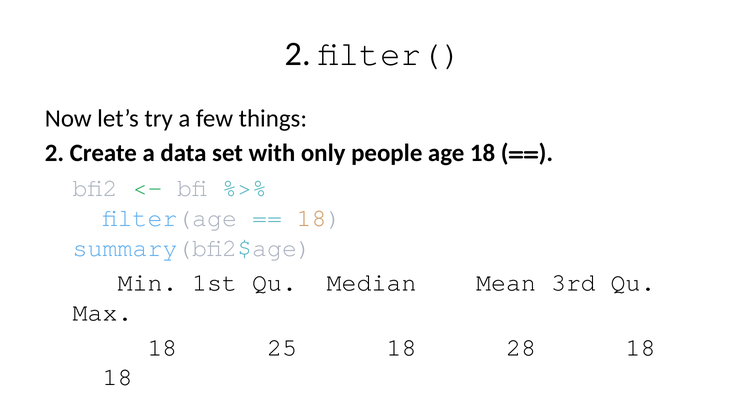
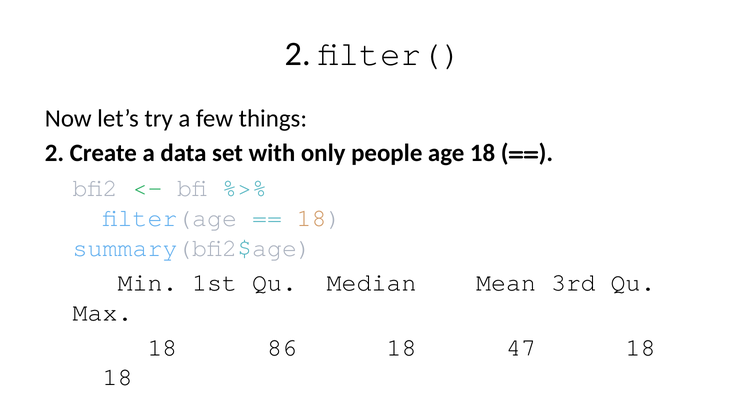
25: 25 -> 86
28: 28 -> 47
